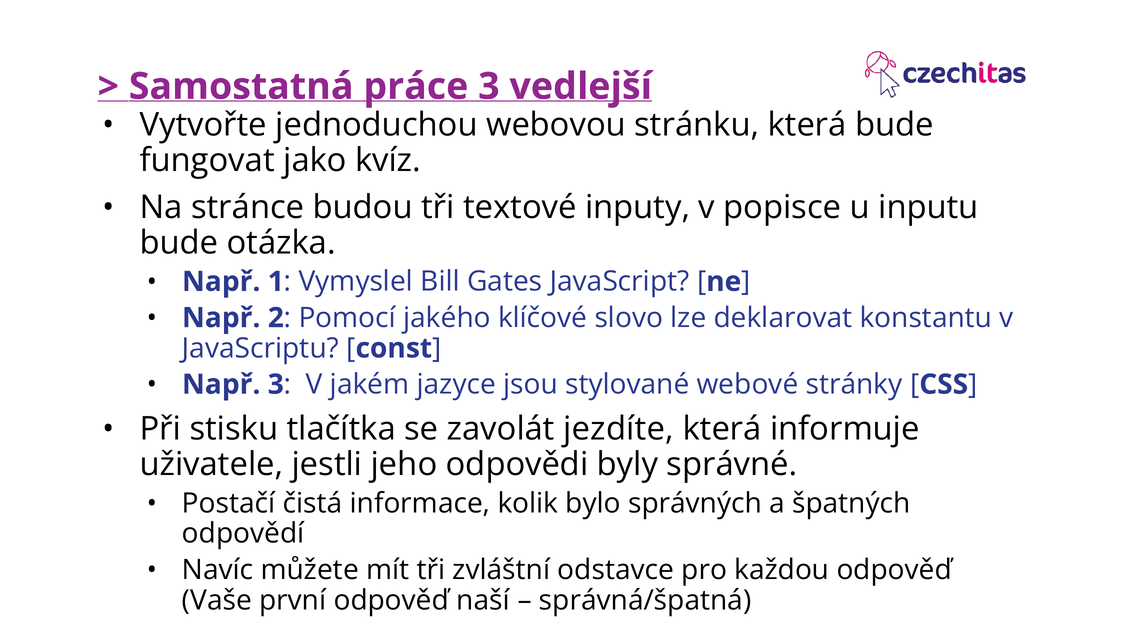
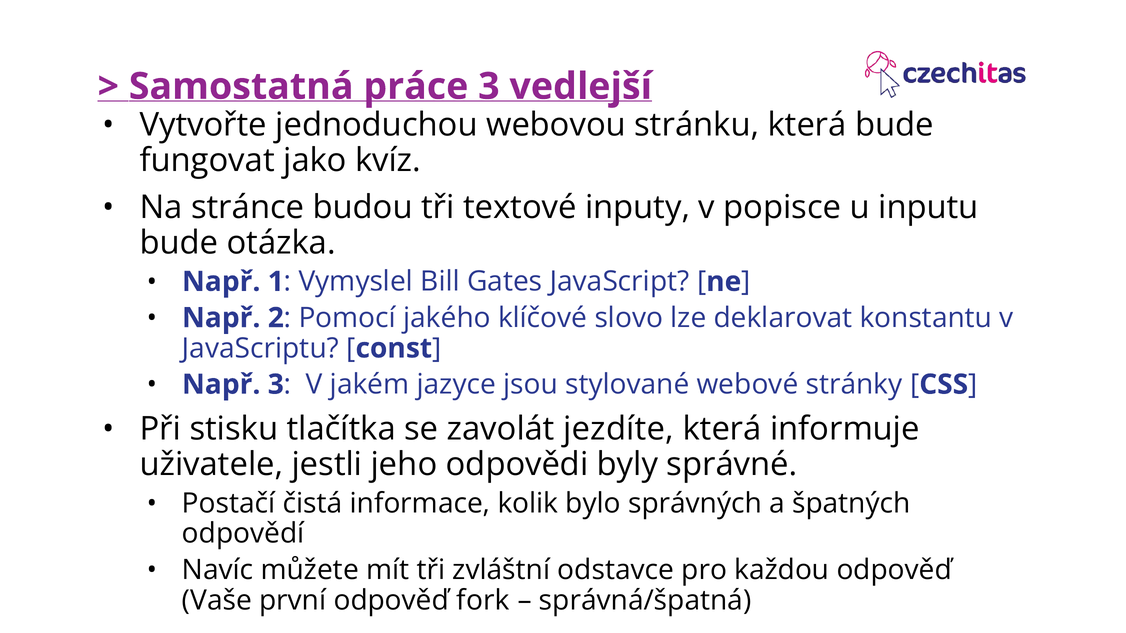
naší: naší -> fork
